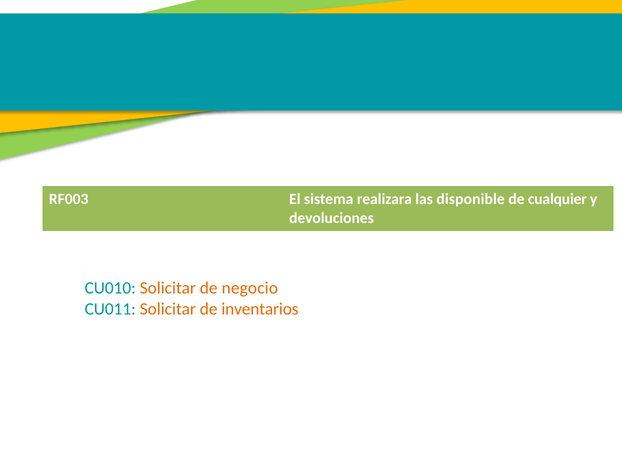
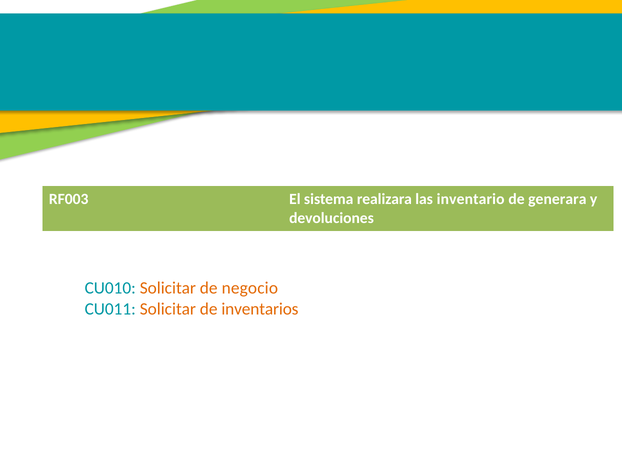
disponible: disponible -> inventario
cualquier: cualquier -> generara
